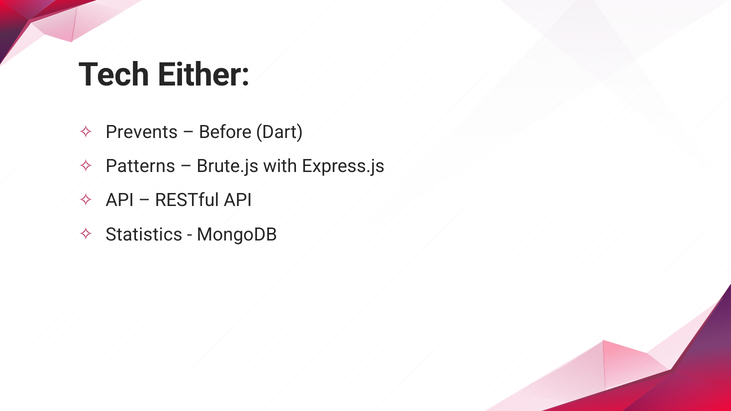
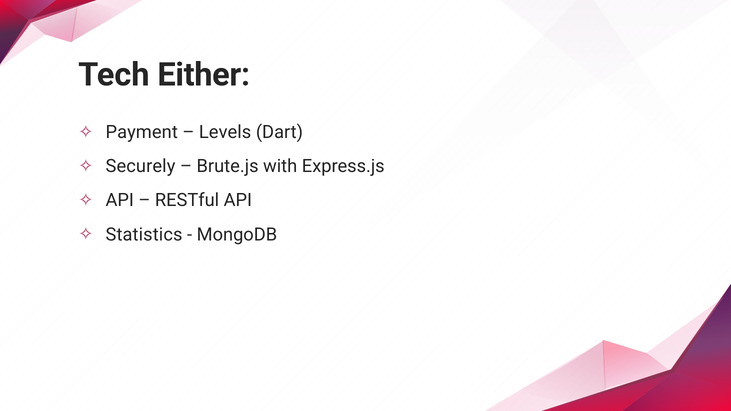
Prevents: Prevents -> Payment
Before: Before -> Levels
Patterns: Patterns -> Securely
